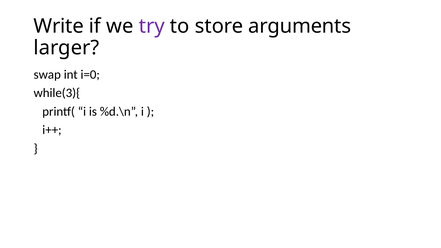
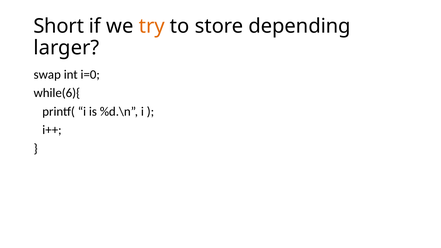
Write: Write -> Short
try colour: purple -> orange
arguments: arguments -> depending
while(3){: while(3){ -> while(6){
